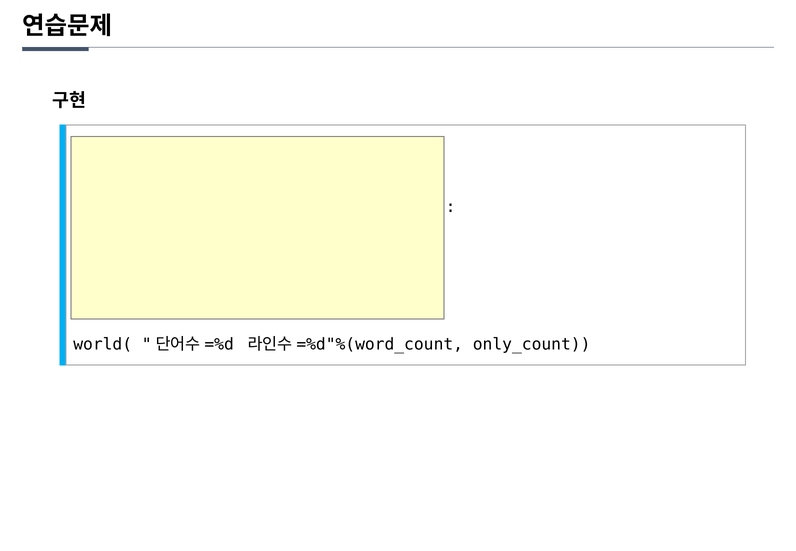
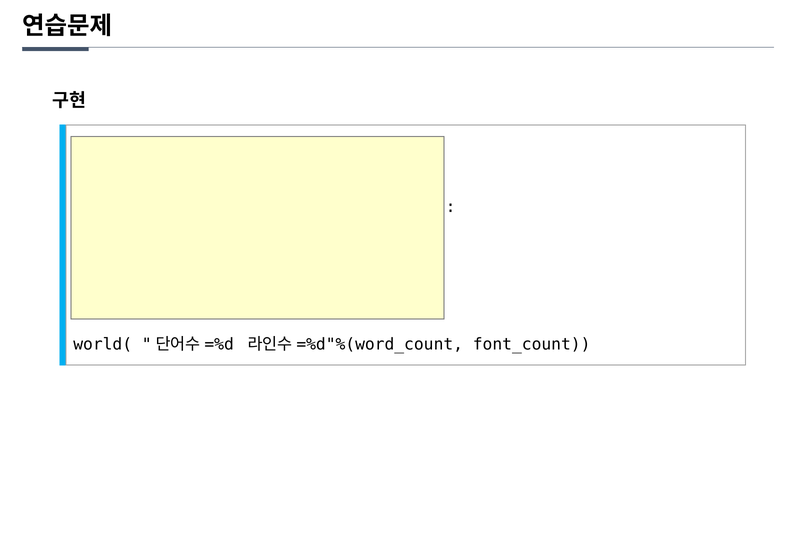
only_count: only_count -> font_count
